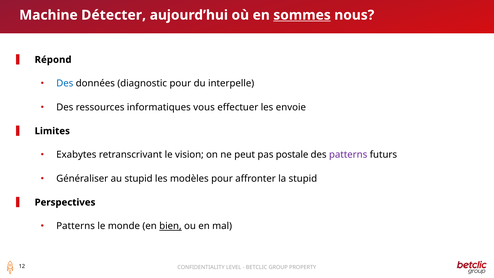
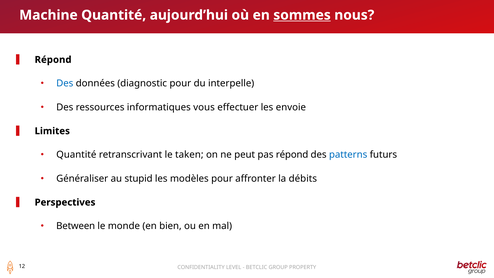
Machine Détecter: Détecter -> Quantité
Exabytes at (76, 155): Exabytes -> Quantité
vision: vision -> taken
pas postale: postale -> répond
patterns at (348, 155) colour: purple -> blue
la stupid: stupid -> débits
Patterns at (76, 226): Patterns -> Between
bien underline: present -> none
